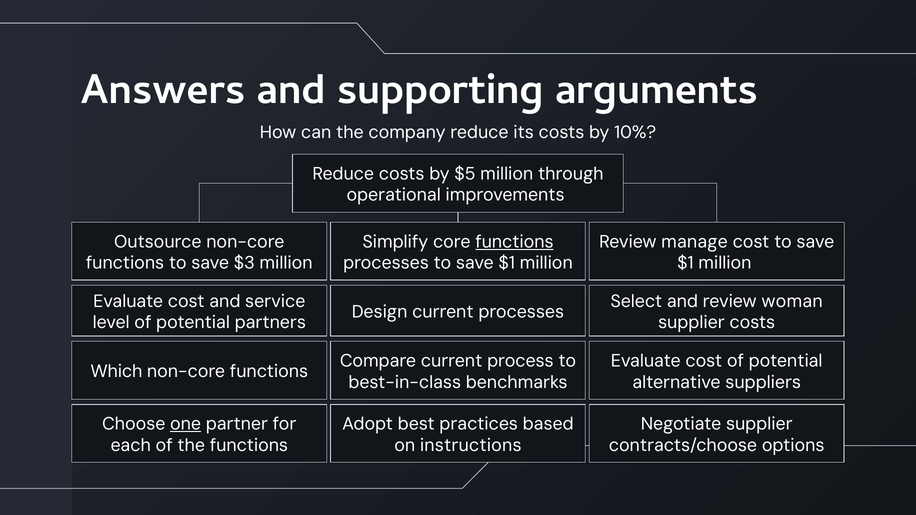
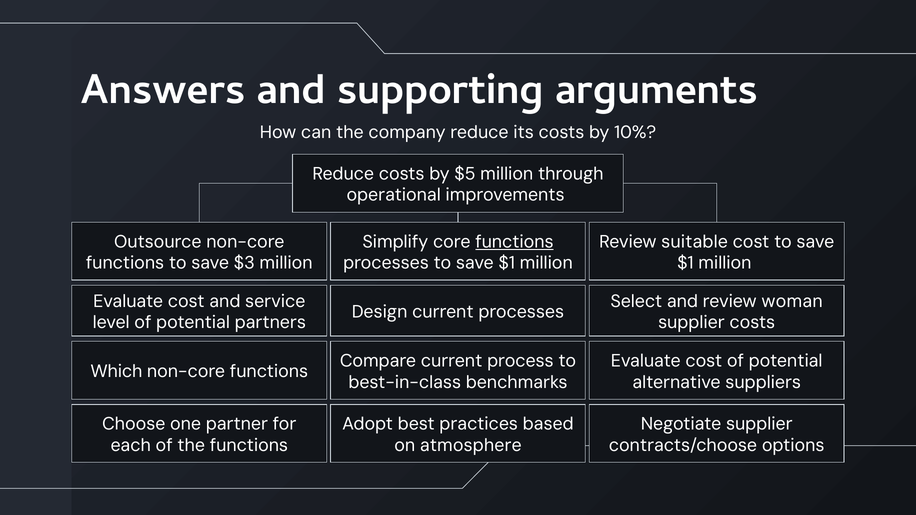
manage: manage -> suitable
one underline: present -> none
instructions: instructions -> atmosphere
